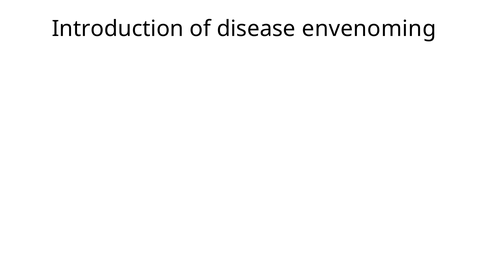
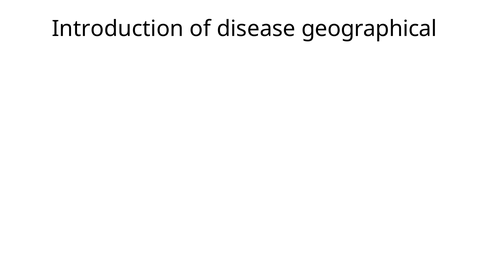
envenoming: envenoming -> geographical
